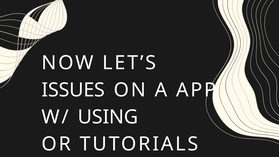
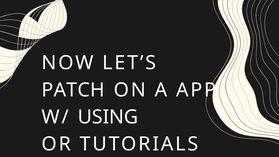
ISSUES: ISSUES -> PATCH
